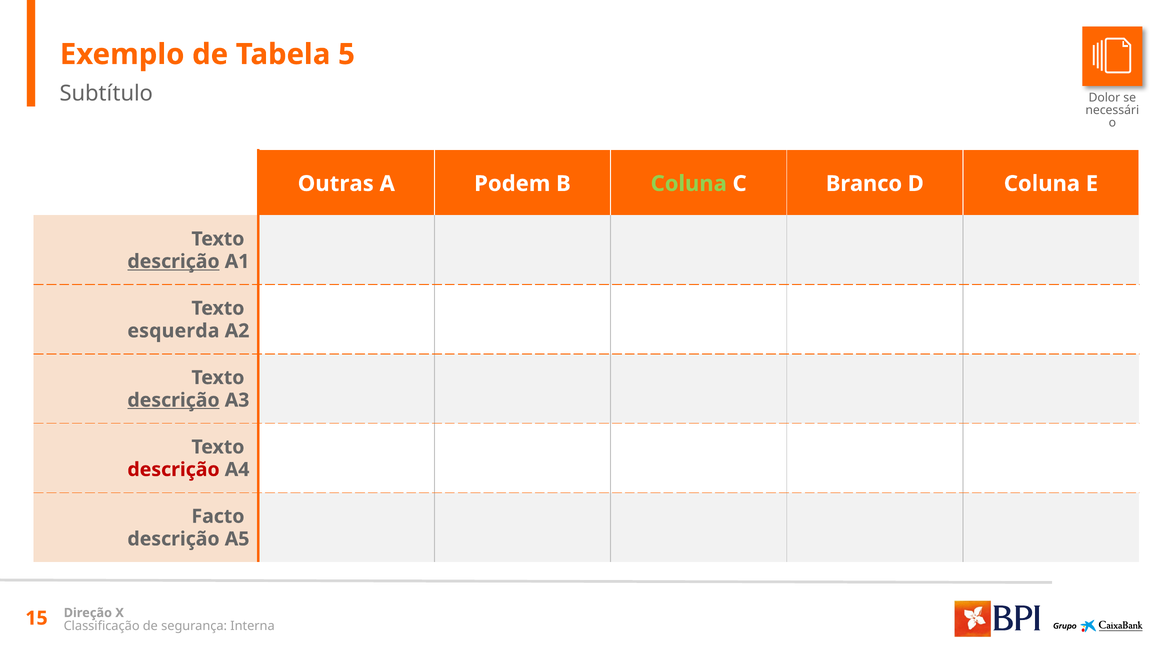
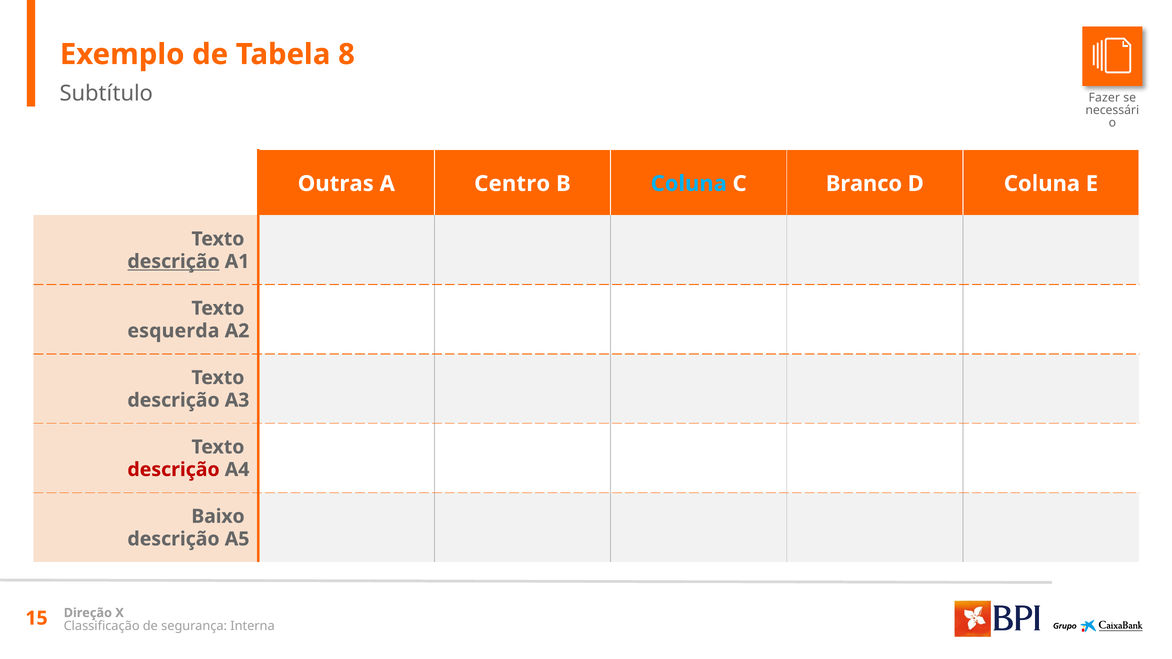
5: 5 -> 8
Dolor: Dolor -> Fazer
Podem: Podem -> Centro
Coluna at (689, 184) colour: light green -> light blue
descrição at (174, 400) underline: present -> none
Facto: Facto -> Baixo
